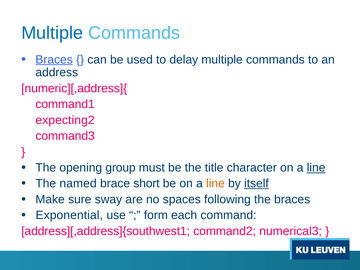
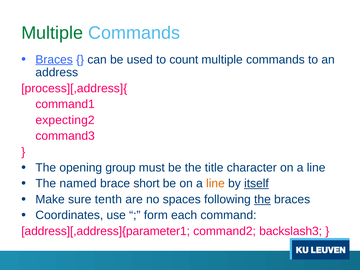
Multiple at (52, 33) colour: blue -> green
delay: delay -> count
numeric][,address]{: numeric][,address]{ -> process][,address]{
line at (316, 168) underline: present -> none
sway: sway -> tenth
the at (262, 199) underline: none -> present
Exponential: Exponential -> Coordinates
address][,address]{southwest1: address][,address]{southwest1 -> address][,address]{parameter1
numerical3: numerical3 -> backslash3
